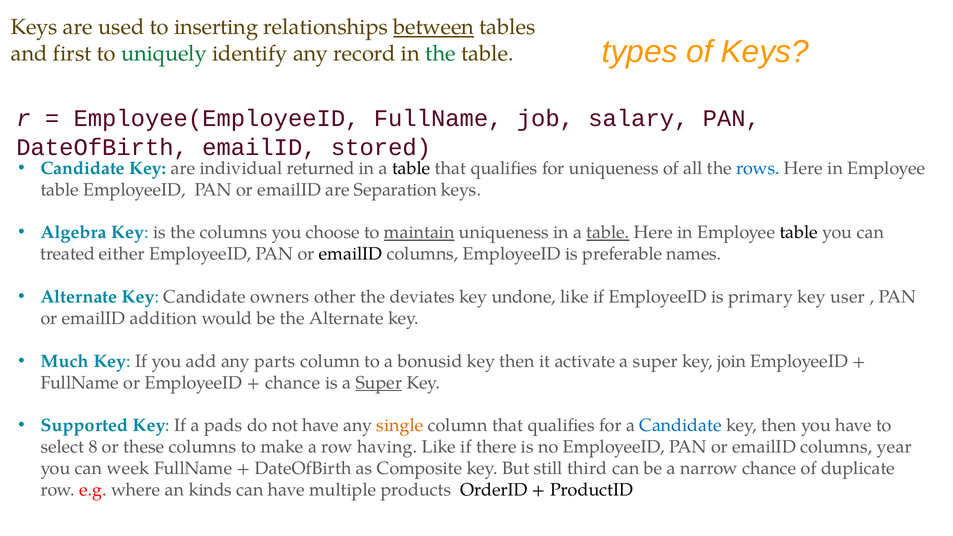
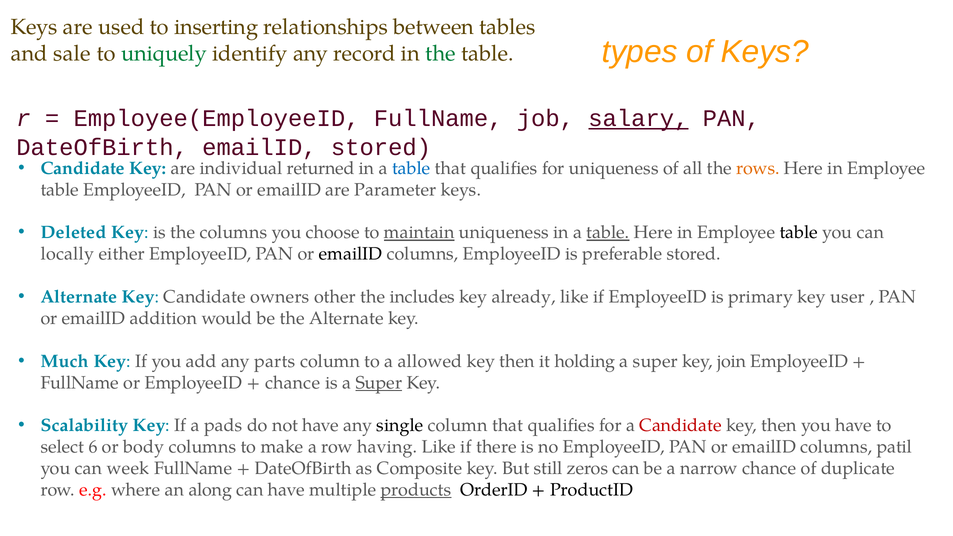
between underline: present -> none
first: first -> sale
salary underline: none -> present
table at (411, 168) colour: black -> blue
rows colour: blue -> orange
Separation: Separation -> Parameter
Algebra: Algebra -> Deleted
treated: treated -> locally
preferable names: names -> stored
deviates: deviates -> includes
undone: undone -> already
bonusid: bonusid -> allowed
activate: activate -> holding
Supported: Supported -> Scalability
single colour: orange -> black
Candidate at (681, 426) colour: blue -> red
8: 8 -> 6
these: these -> body
year: year -> patil
third: third -> zeros
kinds: kinds -> along
products underline: none -> present
